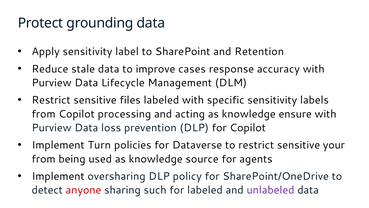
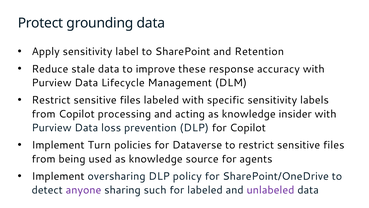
cases: cases -> these
ensure: ensure -> insider
to restrict sensitive your: your -> files
anyone colour: red -> purple
